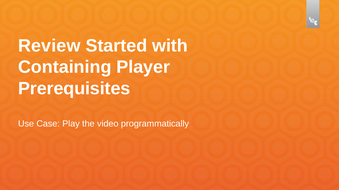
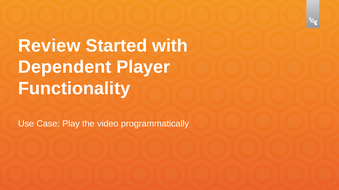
Containing: Containing -> Dependent
Prerequisites: Prerequisites -> Functionality
